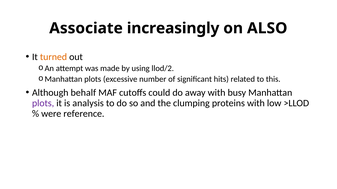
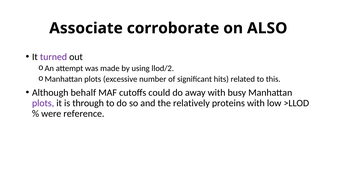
increasingly: increasingly -> corroborate
turned colour: orange -> purple
analysis: analysis -> through
clumping: clumping -> relatively
